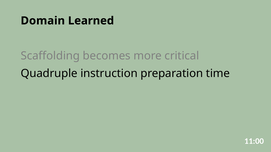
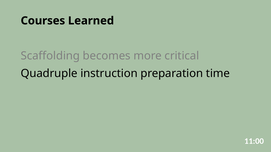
Domain: Domain -> Courses
